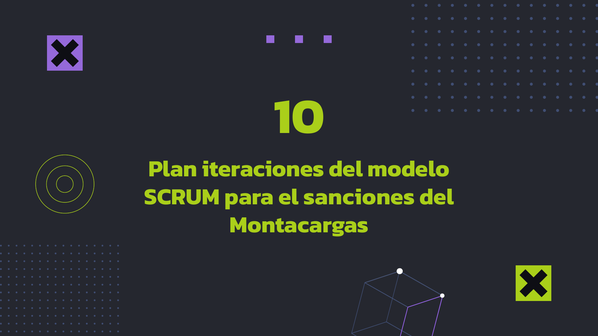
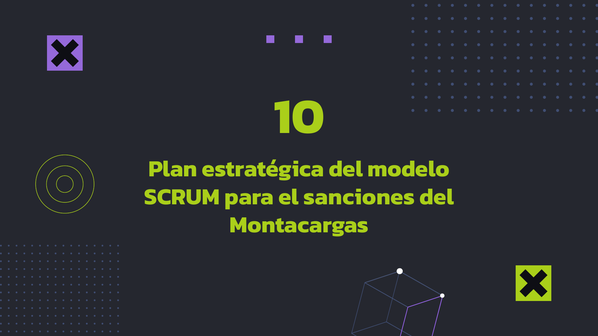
iteraciones: iteraciones -> estratégica
